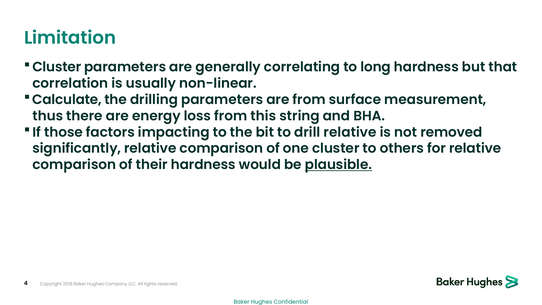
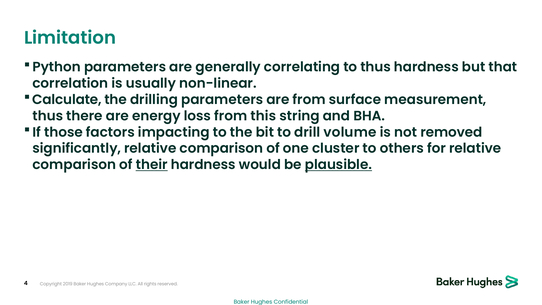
Cluster at (57, 67): Cluster -> Python
to long: long -> thus
drill relative: relative -> volume
their underline: none -> present
